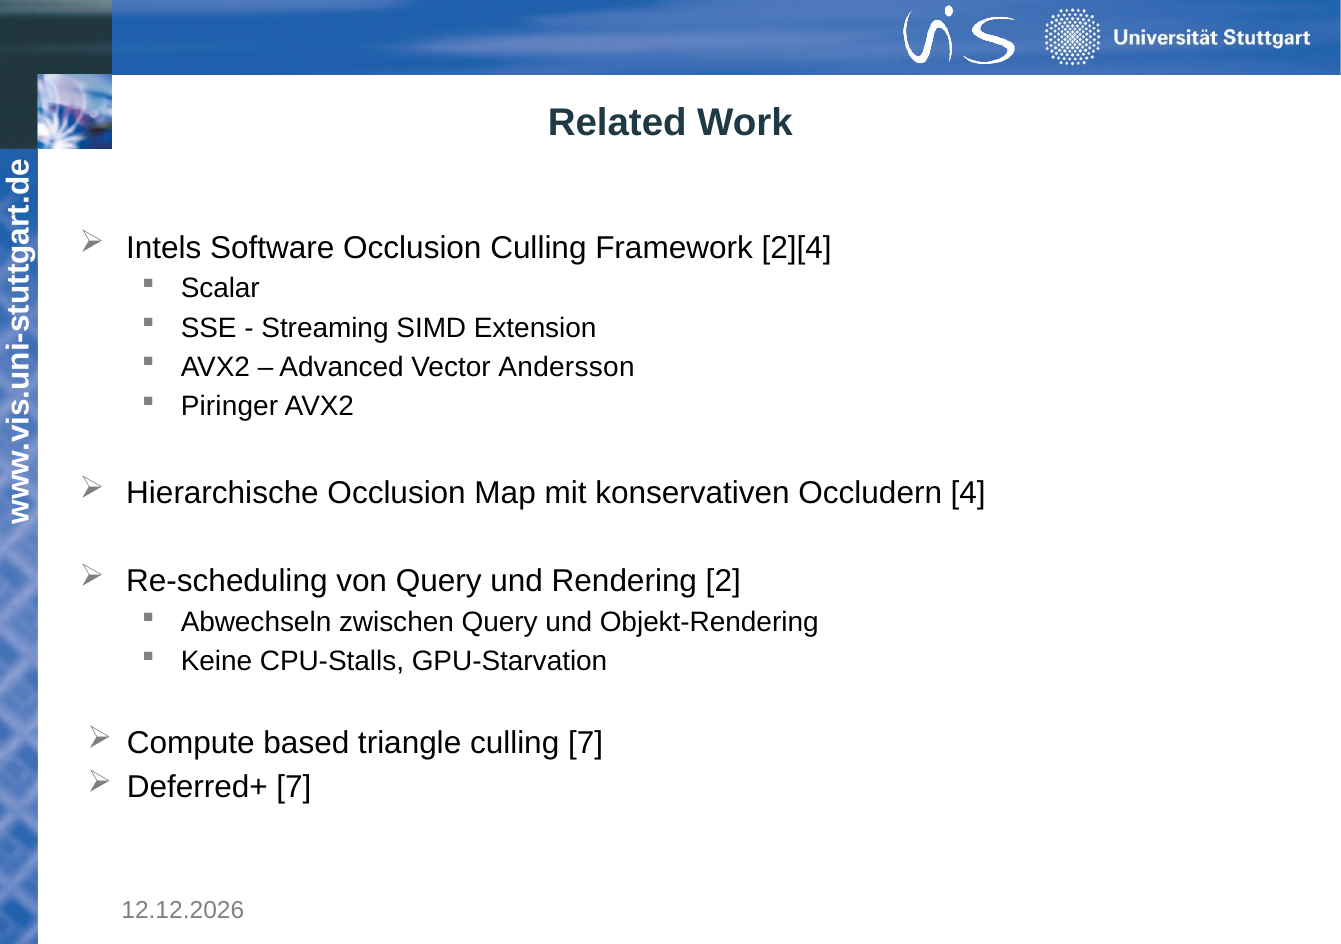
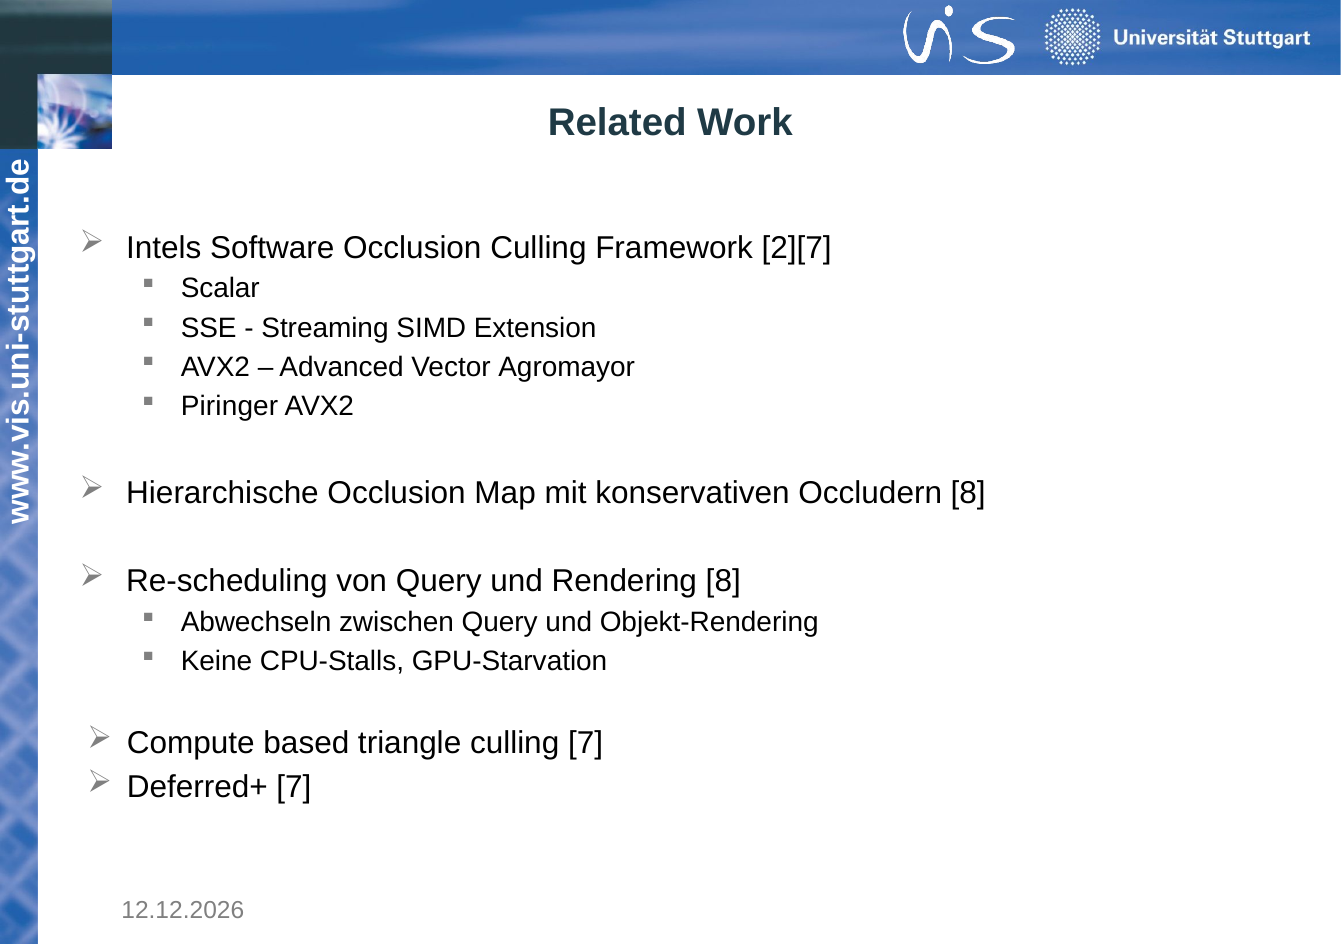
2][4: 2][4 -> 2][7
Andersson: Andersson -> Agromayor
Occludern 4: 4 -> 8
Rendering 2: 2 -> 8
